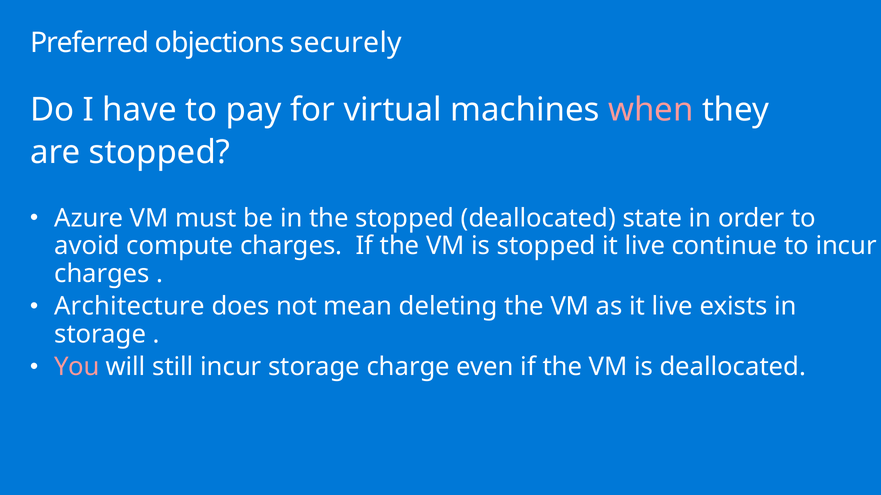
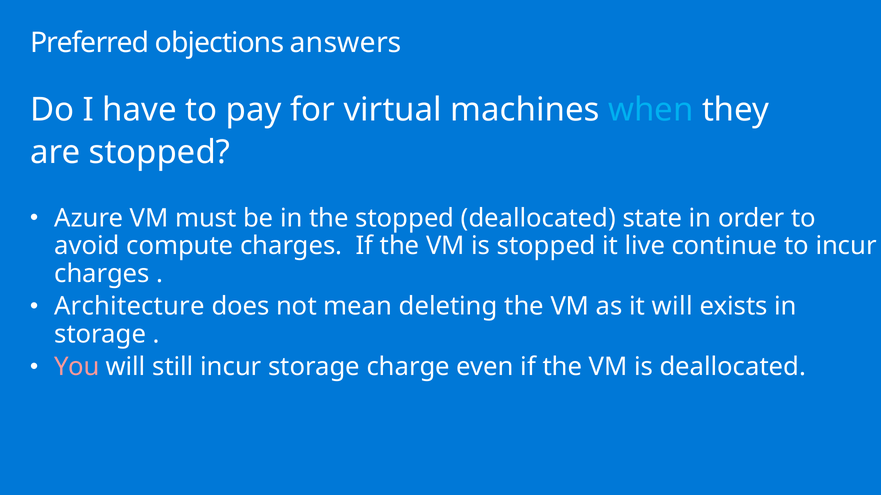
securely: securely -> answers
when colour: pink -> light blue
as it live: live -> will
